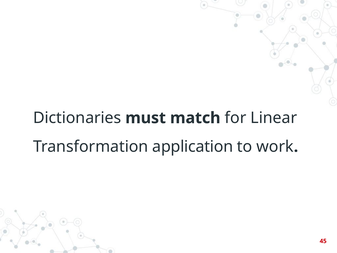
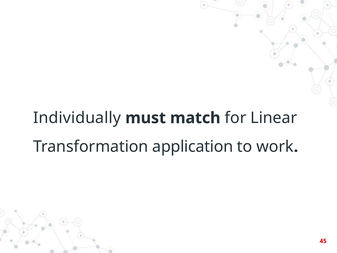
Dictionaries: Dictionaries -> Individually
